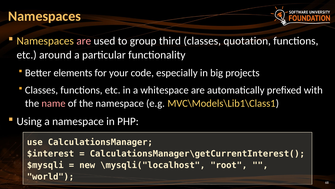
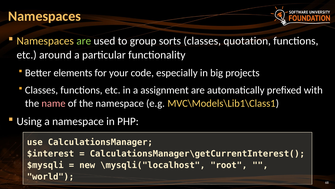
are at (84, 41) colour: pink -> light green
third: third -> sorts
whitespace: whitespace -> assignment
